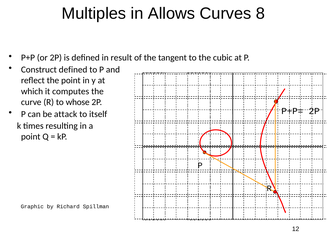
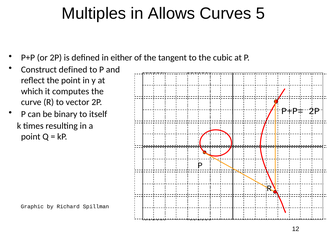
8: 8 -> 5
result: result -> either
whose: whose -> vector
attack: attack -> binary
